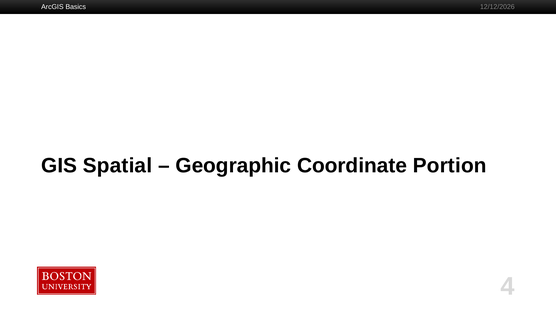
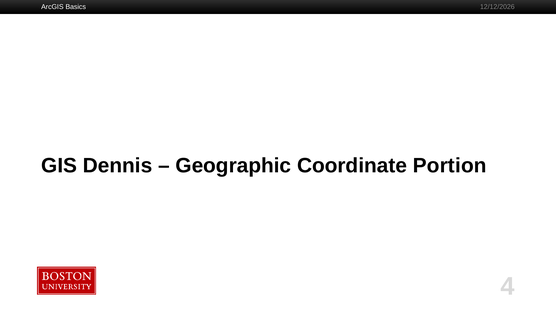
Spatial: Spatial -> Dennis
